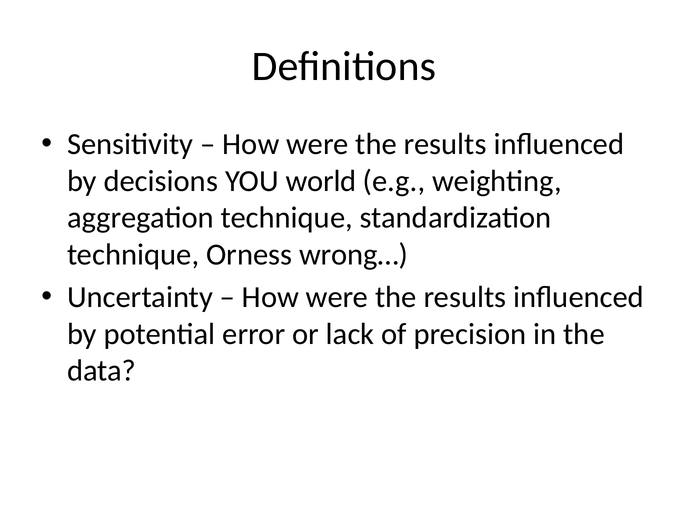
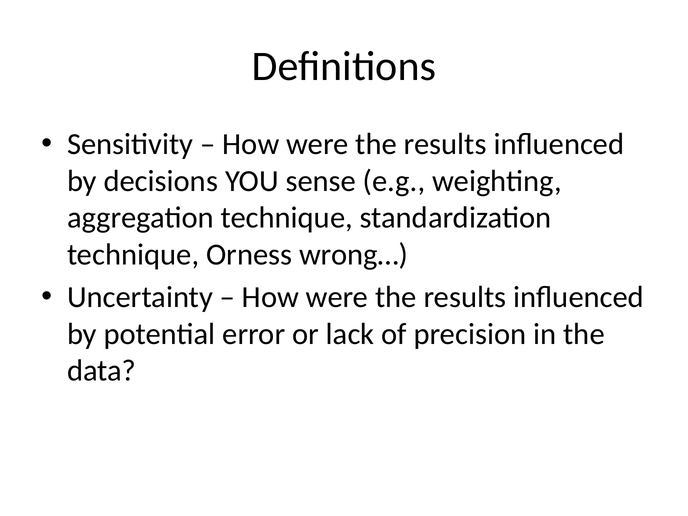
world: world -> sense
